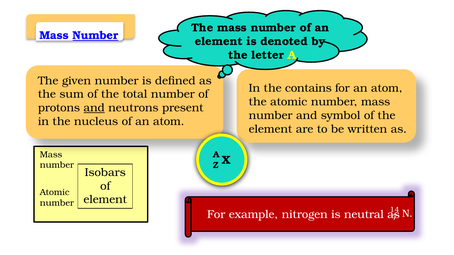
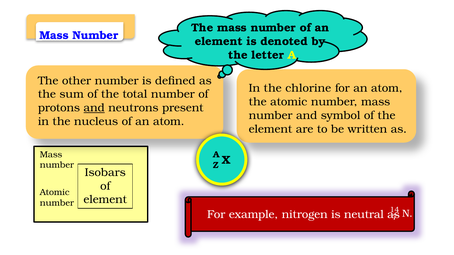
Number at (95, 35) underline: present -> none
given: given -> other
contains: contains -> chlorine
